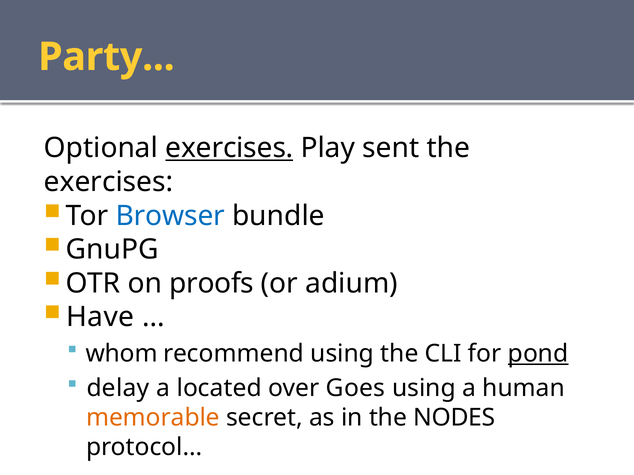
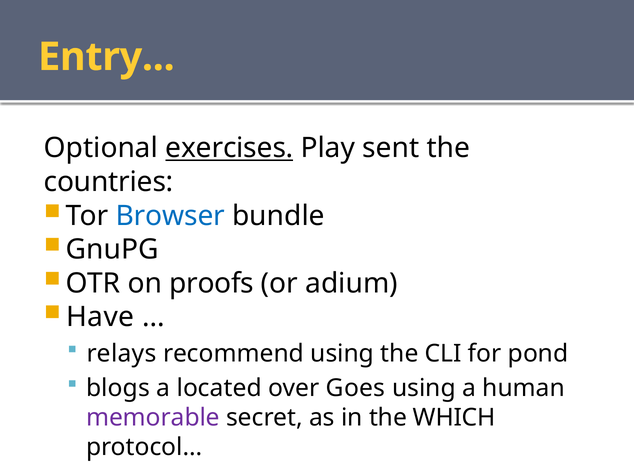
Party: Party -> Entry
exercises at (108, 182): exercises -> countries
whom: whom -> relays
pond underline: present -> none
delay: delay -> blogs
memorable colour: orange -> purple
NODES: NODES -> WHICH
